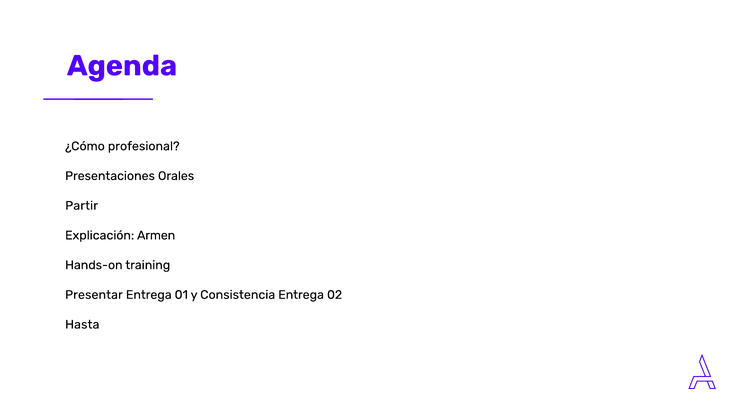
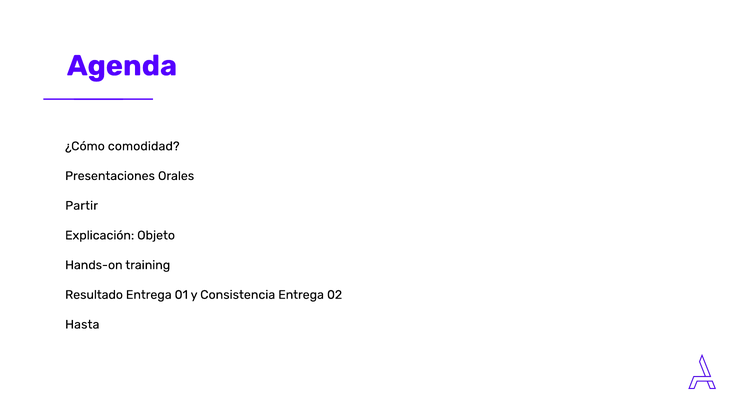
profesional: profesional -> comodidad
Armen: Armen -> Objeto
Presentar: Presentar -> Resultado
